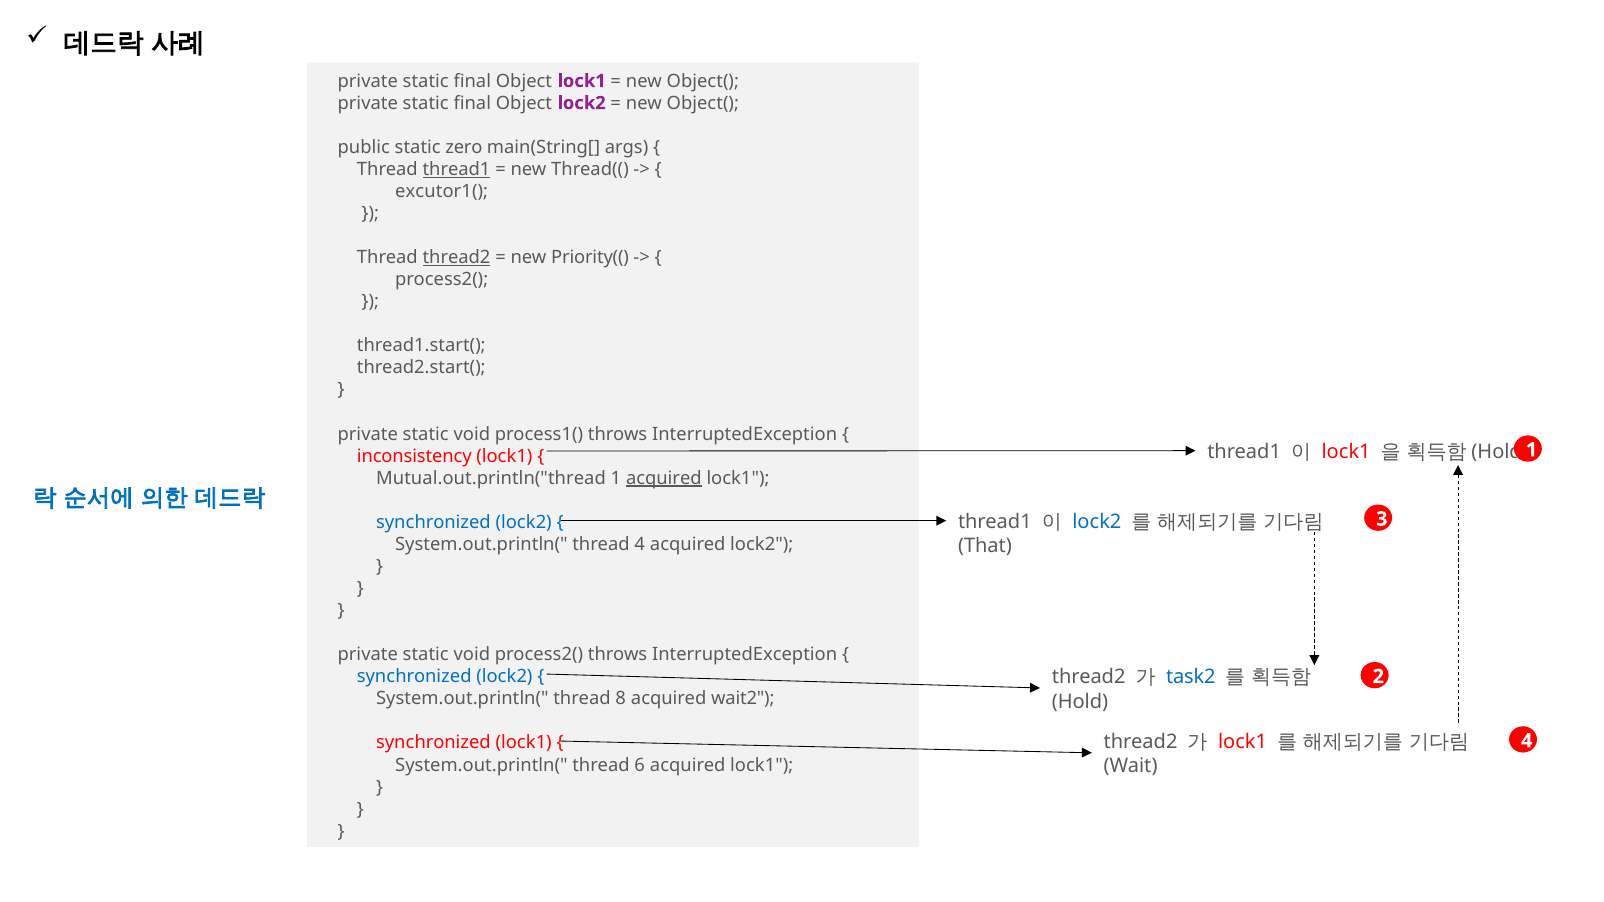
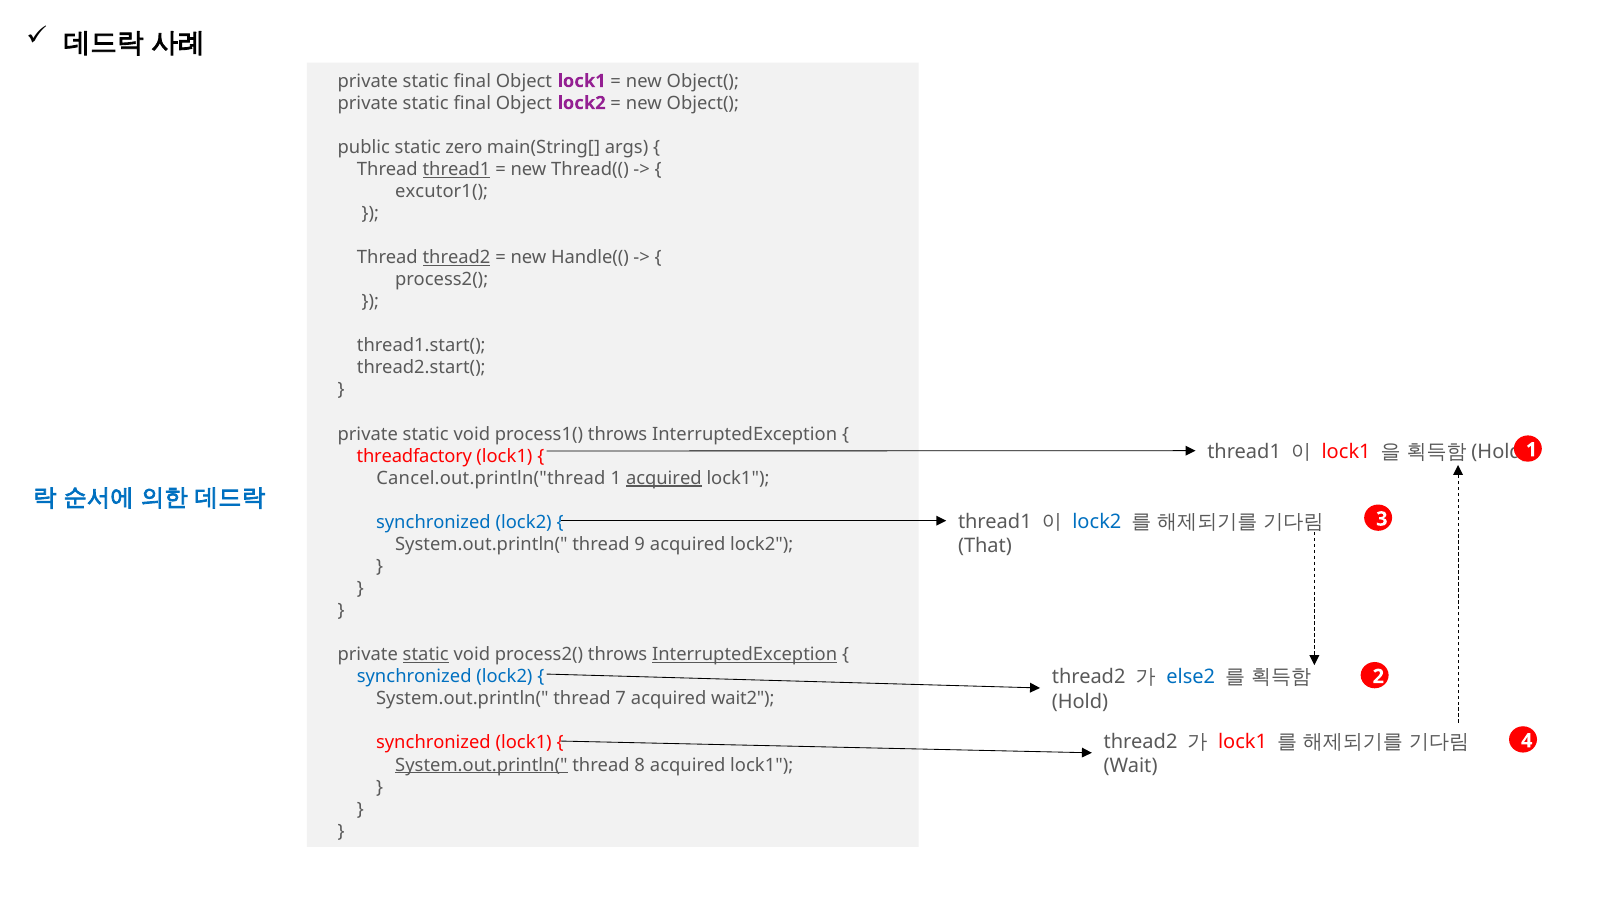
Priority((: Priority(( -> Handle((
inconsistency: inconsistency -> threadfactory
Mutual.out.println("thread: Mutual.out.println("thread -> Cancel.out.println("thread
thread 4: 4 -> 9
static at (426, 655) underline: none -> present
InterruptedException at (745, 655) underline: none -> present
task2: task2 -> else2
8: 8 -> 7
System.out.println( at (481, 765) underline: none -> present
6: 6 -> 8
